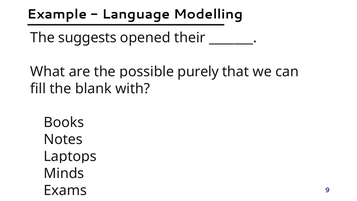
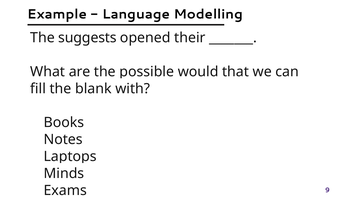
purely: purely -> would
